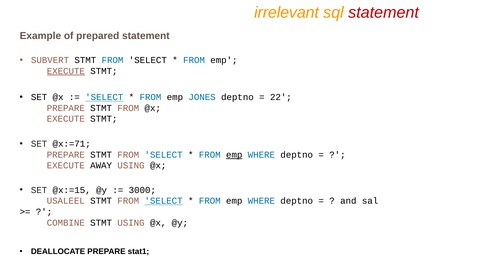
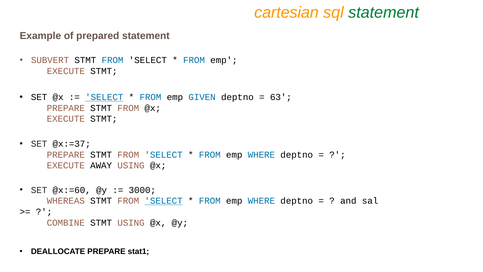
irrelevant: irrelevant -> cartesian
statement at (384, 13) colour: red -> green
EXECUTE at (66, 71) underline: present -> none
JONES: JONES -> GIVEN
22: 22 -> 63
@x:=71: @x:=71 -> @x:=37
emp at (234, 155) underline: present -> none
@x:=15: @x:=15 -> @x:=60
USALEEL: USALEEL -> WHEREAS
